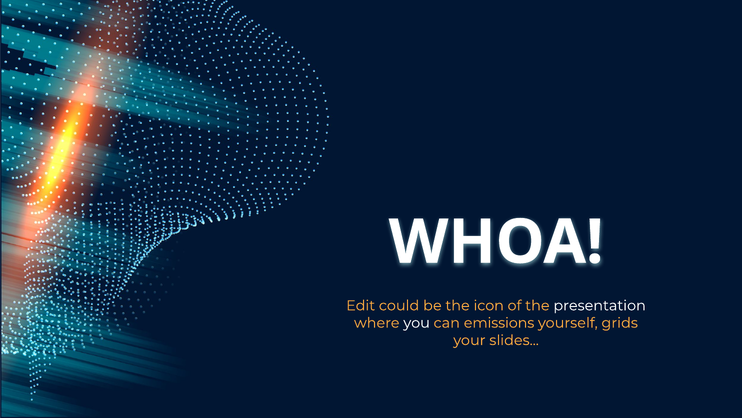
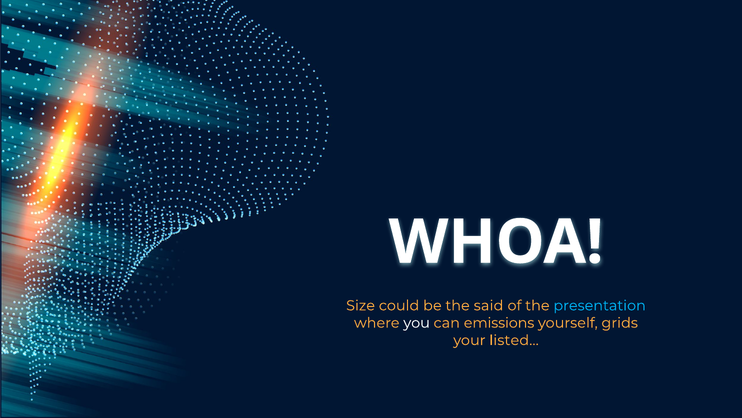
Edit: Edit -> Size
icon: icon -> said
presentation colour: white -> light blue
slides: slides -> listed
